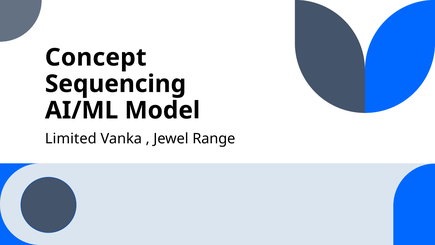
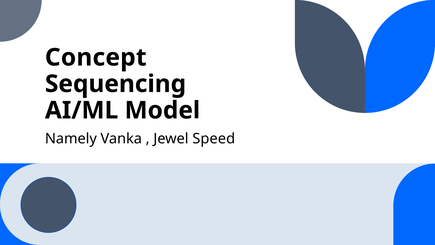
Limited: Limited -> Namely
Range: Range -> Speed
